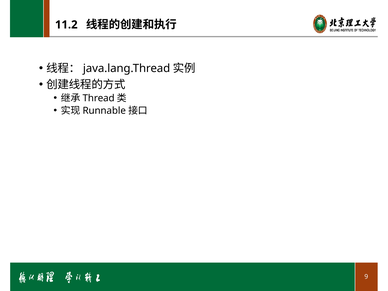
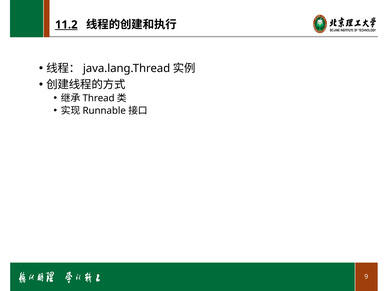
11.2 underline: none -> present
